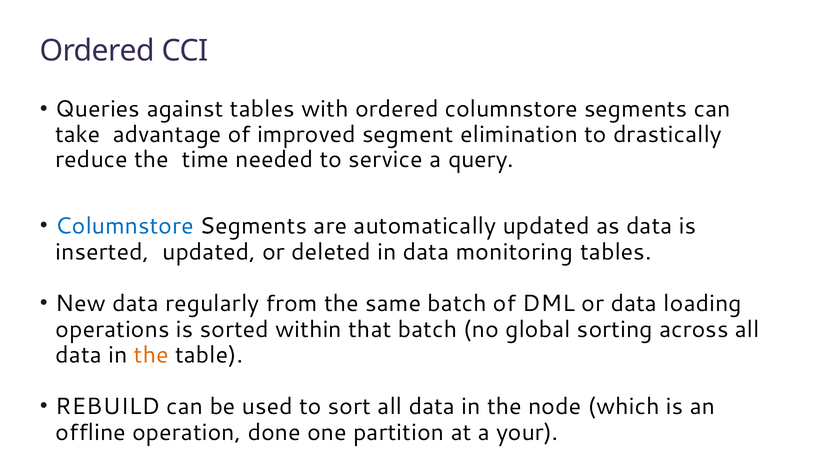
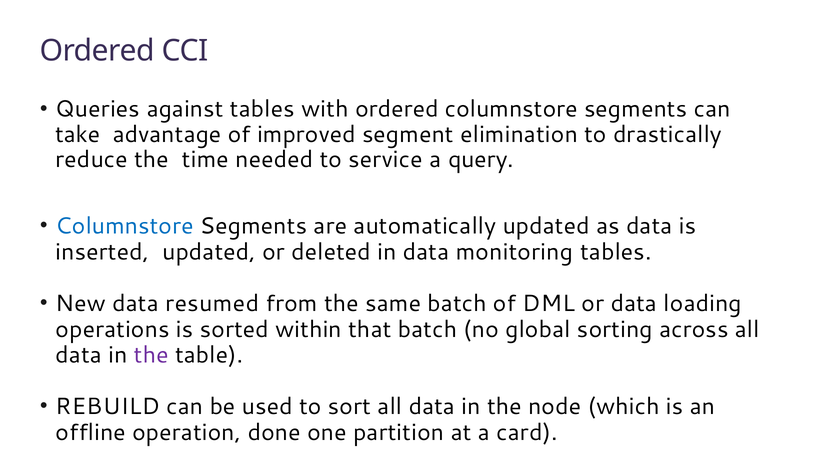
regularly: regularly -> resumed
the at (151, 355) colour: orange -> purple
your: your -> card
